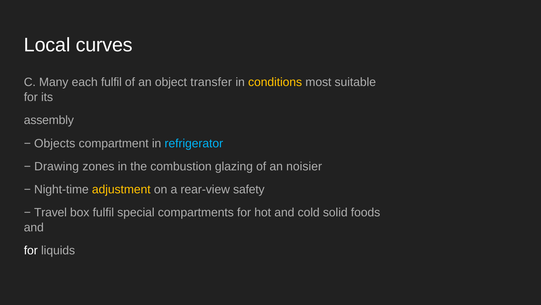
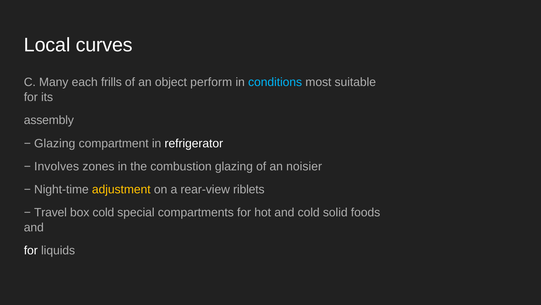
each fulfil: fulfil -> frills
transfer: transfer -> perform
conditions colour: yellow -> light blue
Objects at (55, 143): Objects -> Glazing
refrigerator colour: light blue -> white
Drawing: Drawing -> Involves
safety: safety -> riblets
box fulfil: fulfil -> cold
